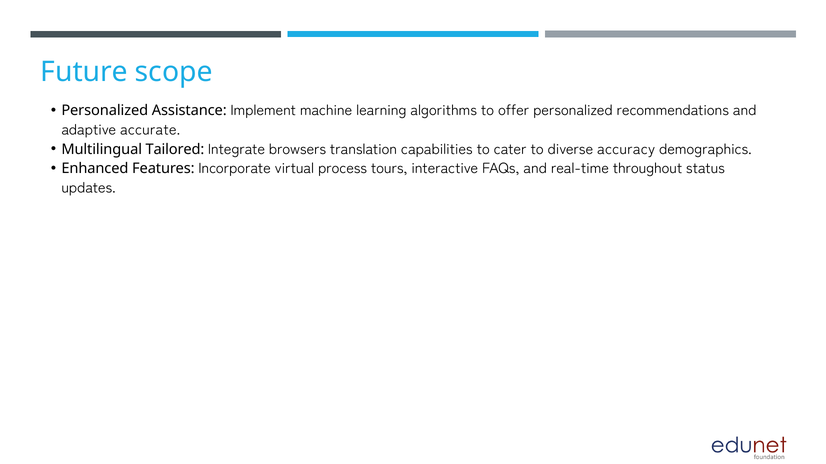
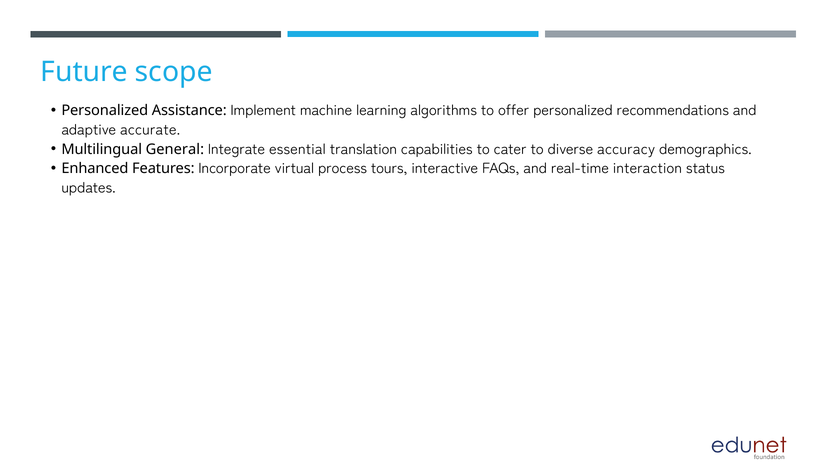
Tailored: Tailored -> General
browsers: browsers -> essential
throughout: throughout -> interaction
